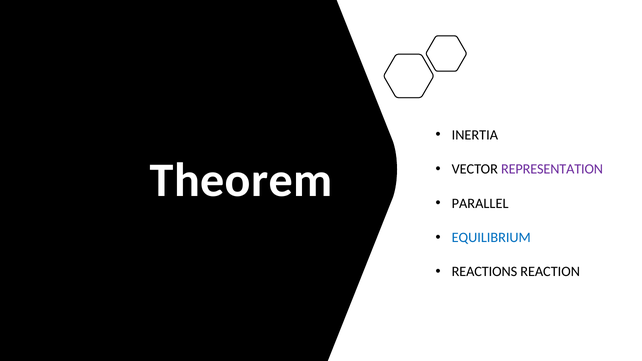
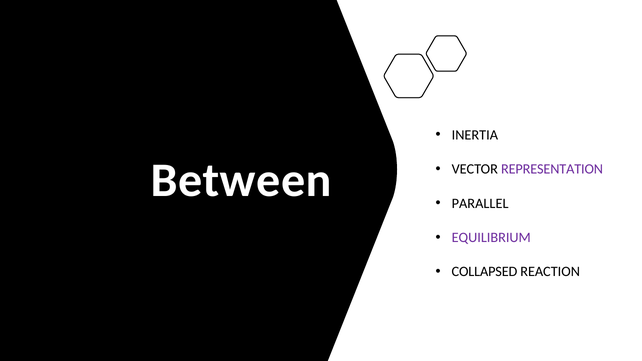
Theorem: Theorem -> Between
EQUILIBRIUM colour: blue -> purple
REACTIONS: REACTIONS -> COLLAPSED
